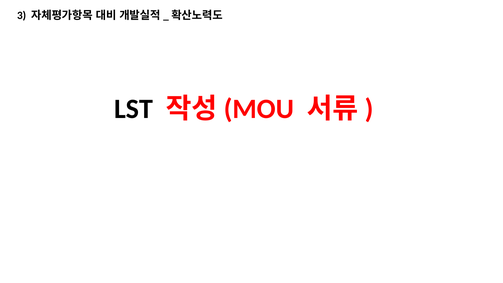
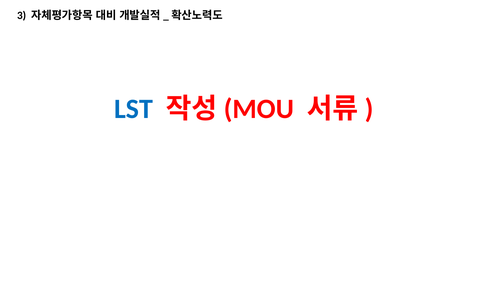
LST colour: black -> blue
